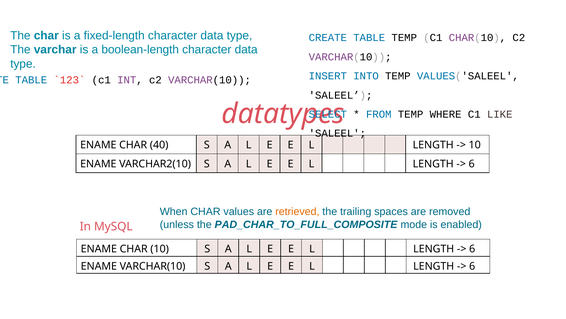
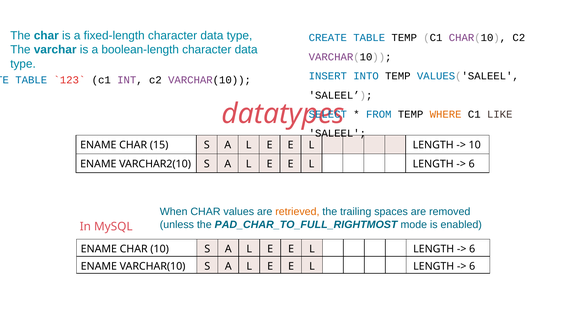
WHERE colour: black -> orange
40: 40 -> 15
PAD_CHAR_TO_FULL_COMPOSITE: PAD_CHAR_TO_FULL_COMPOSITE -> PAD_CHAR_TO_FULL_RIGHTMOST
